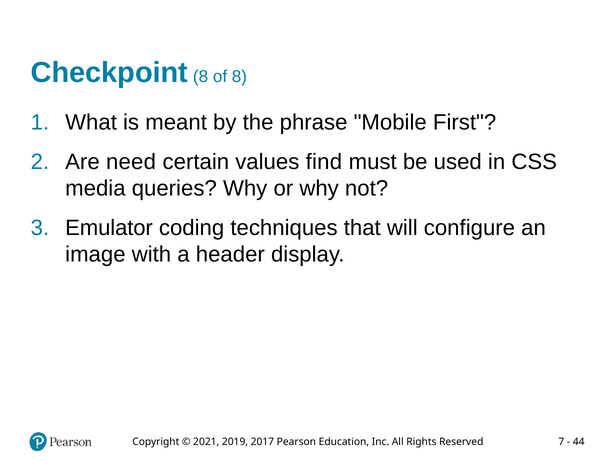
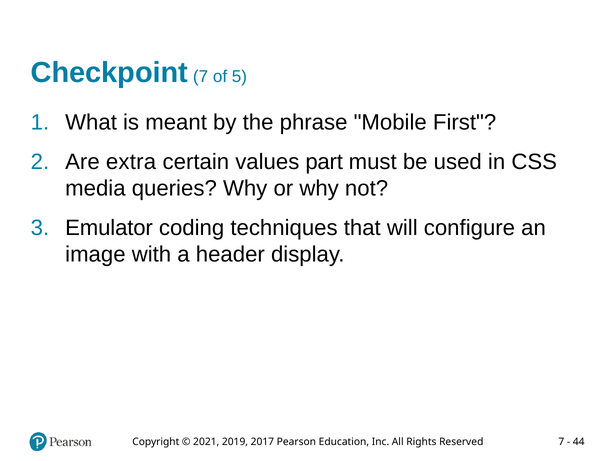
Checkpoint 8: 8 -> 7
of 8: 8 -> 5
need: need -> extra
find: find -> part
